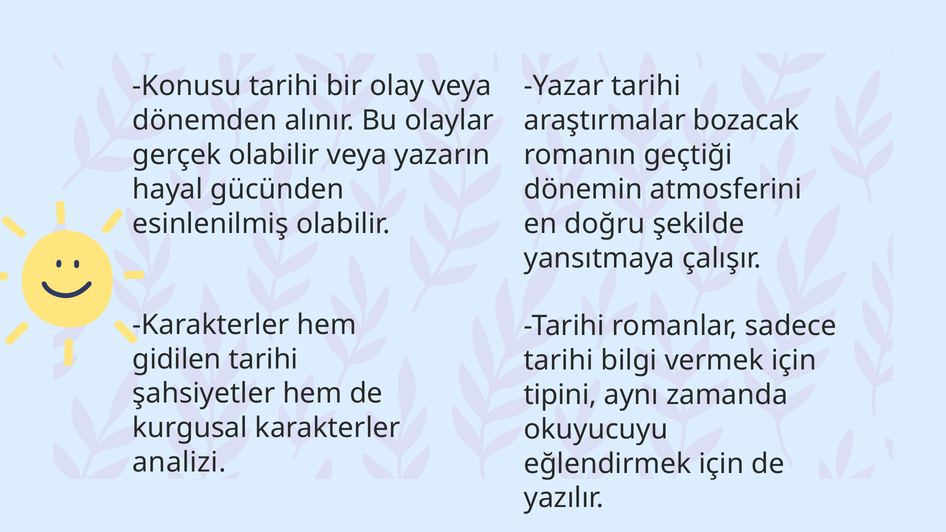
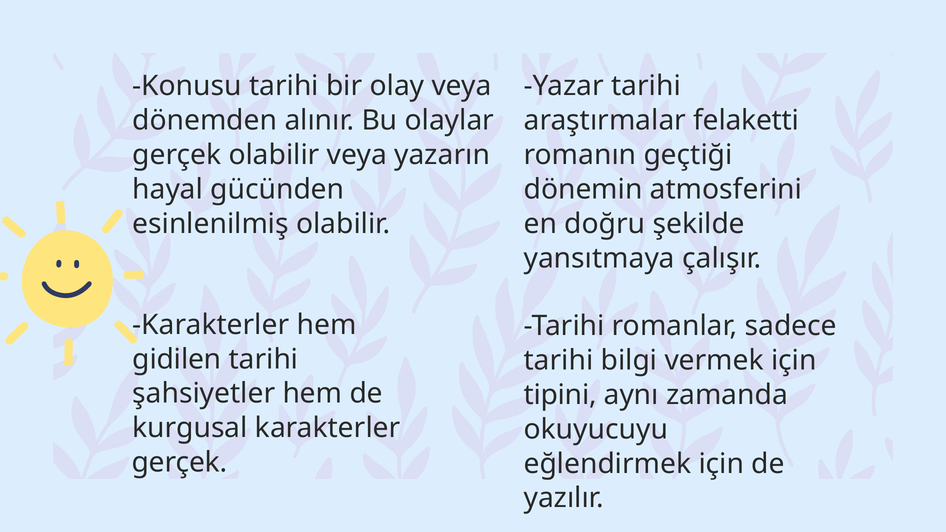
bozacak: bozacak -> felaketti
analizi at (179, 463): analizi -> gerçek
